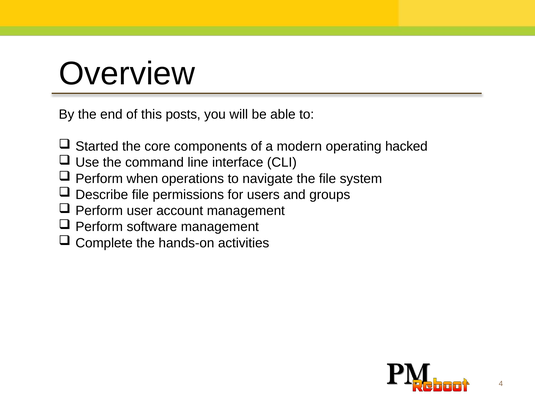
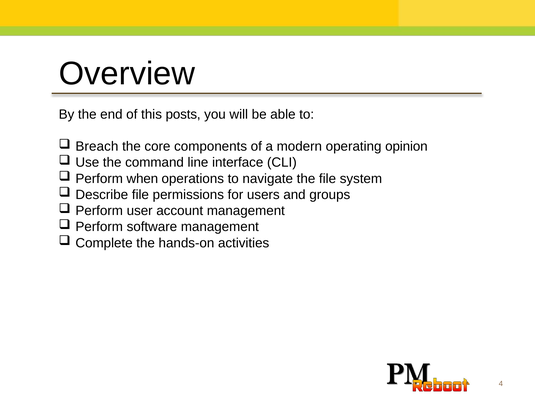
Started: Started -> Breach
hacked: hacked -> opinion
